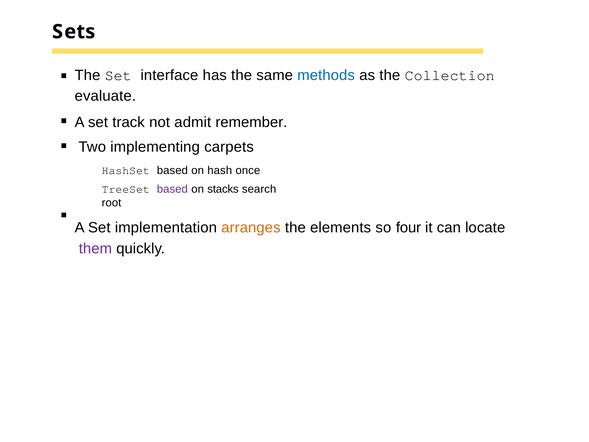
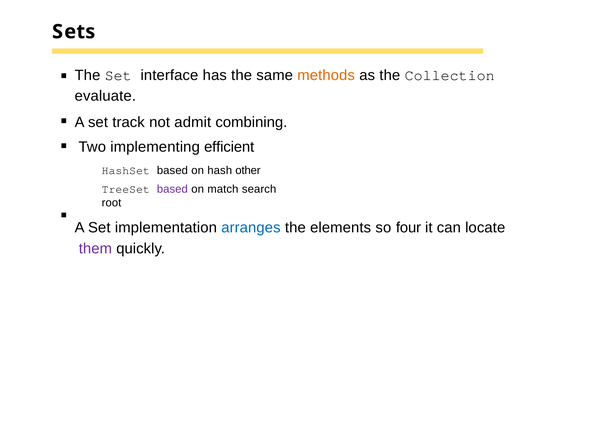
methods colour: blue -> orange
remember: remember -> combining
carpets: carpets -> efficient
once: once -> other
stacks: stacks -> match
arranges colour: orange -> blue
